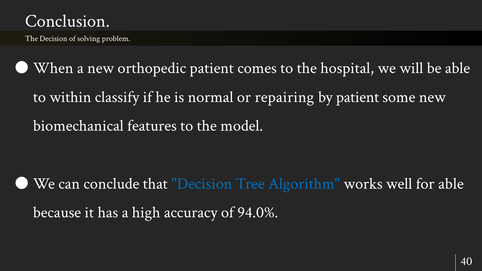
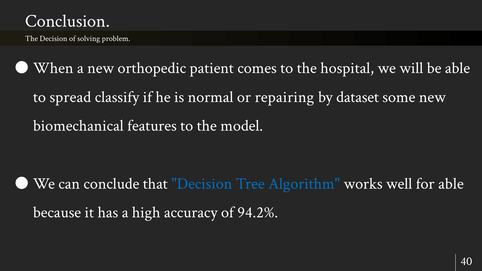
within: within -> spread
by patient: patient -> dataset
94.0%: 94.0% -> 94.2%
